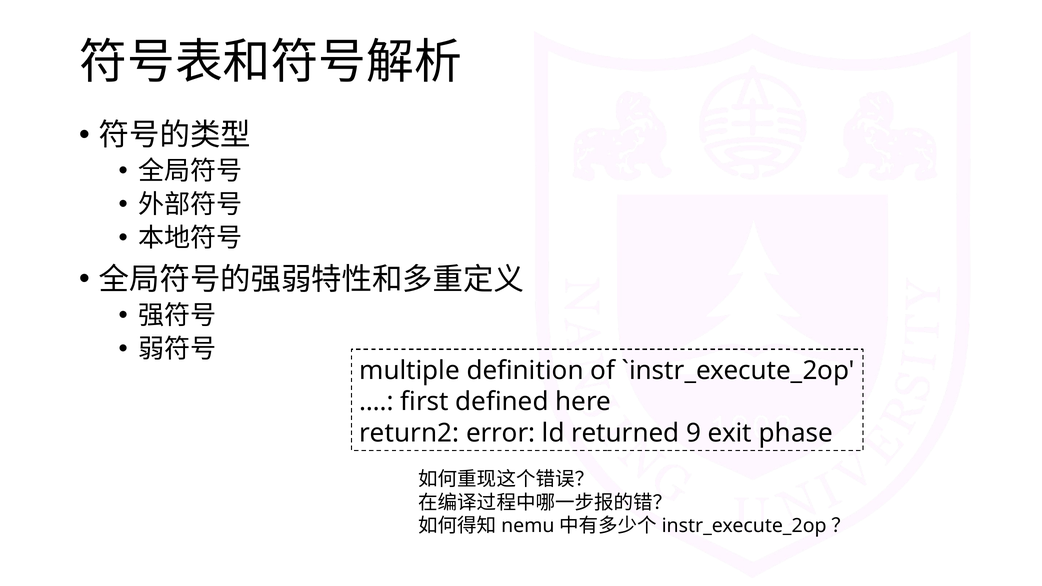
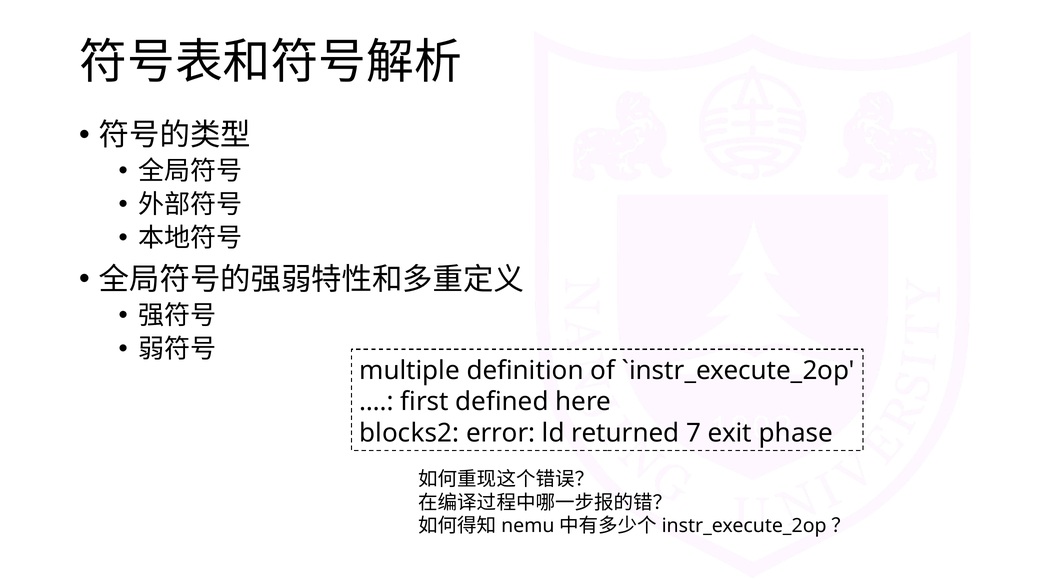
return2: return2 -> blocks2
9: 9 -> 7
